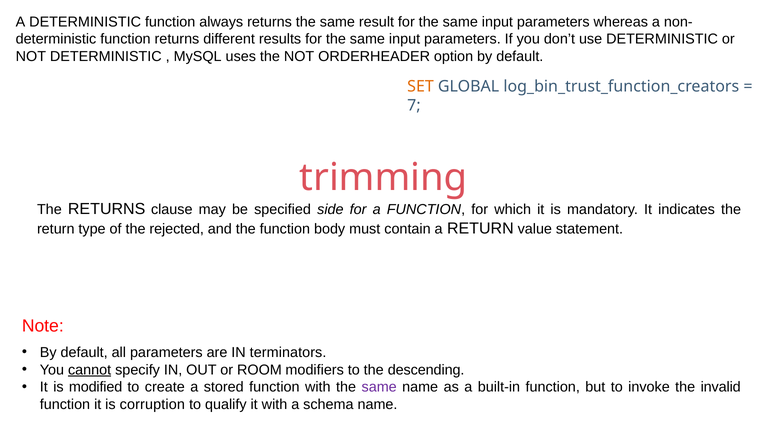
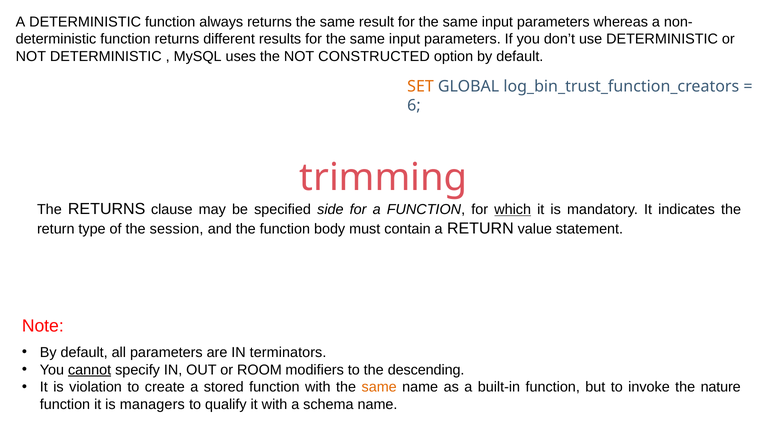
ORDERHEADER: ORDERHEADER -> CONSTRUCTED
7: 7 -> 6
which underline: none -> present
rejected: rejected -> session
modified: modified -> violation
same at (379, 387) colour: purple -> orange
invalid: invalid -> nature
corruption: corruption -> managers
